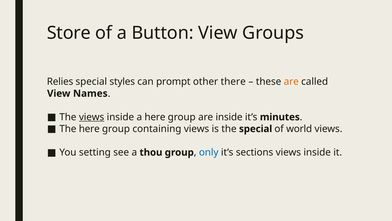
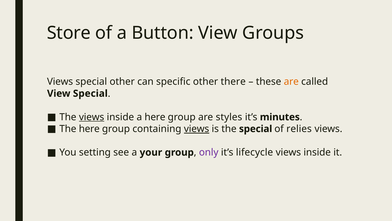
Relies at (60, 82): Relies -> Views
special styles: styles -> other
prompt: prompt -> specific
View Names: Names -> Special
are inside: inside -> styles
views at (197, 129) underline: none -> present
world: world -> relies
thou: thou -> your
only colour: blue -> purple
sections: sections -> lifecycle
